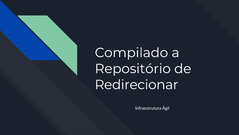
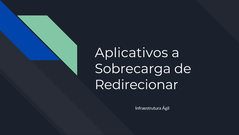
Compilado: Compilado -> Aplicativos
Repositório: Repositório -> Sobrecarga
